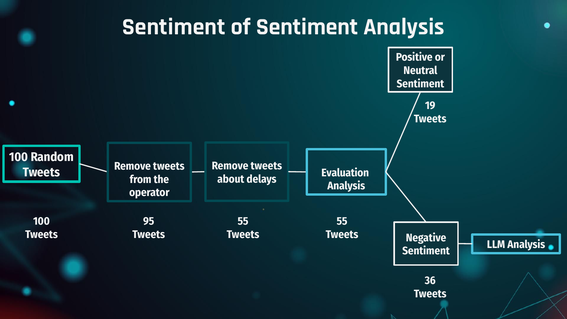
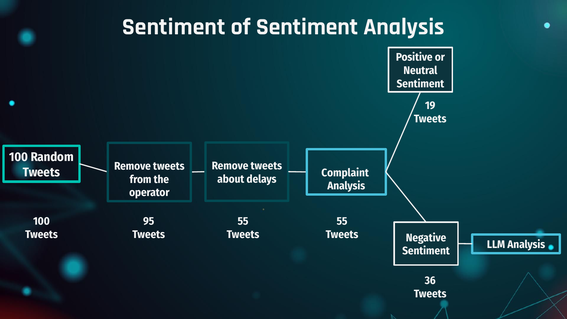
Evaluation: Evaluation -> Complaint
